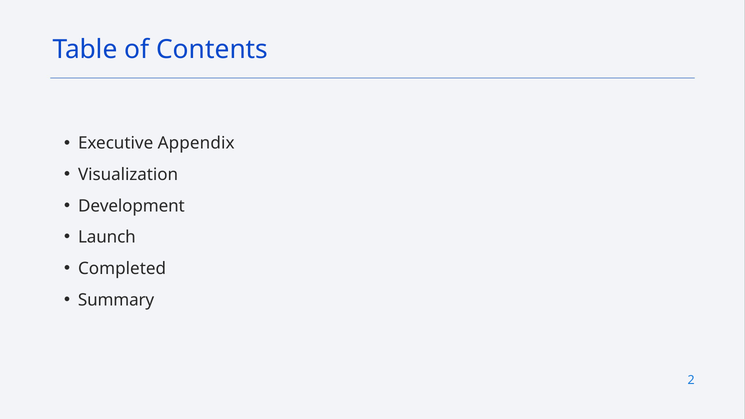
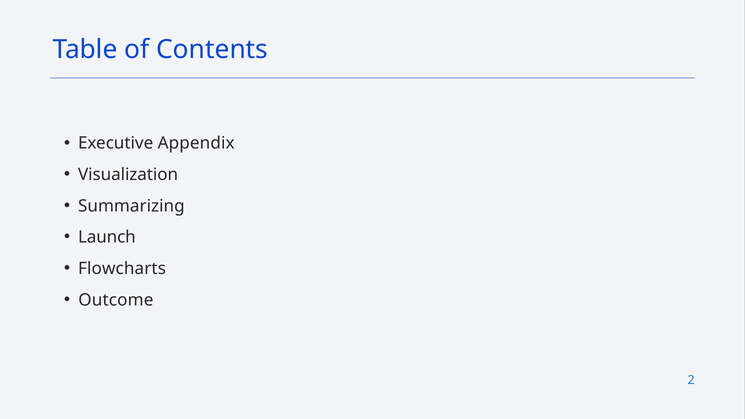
Development: Development -> Summarizing
Completed: Completed -> Flowcharts
Summary: Summary -> Outcome
